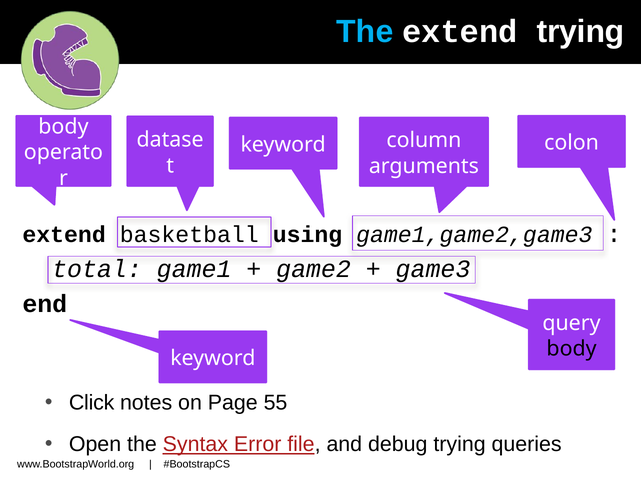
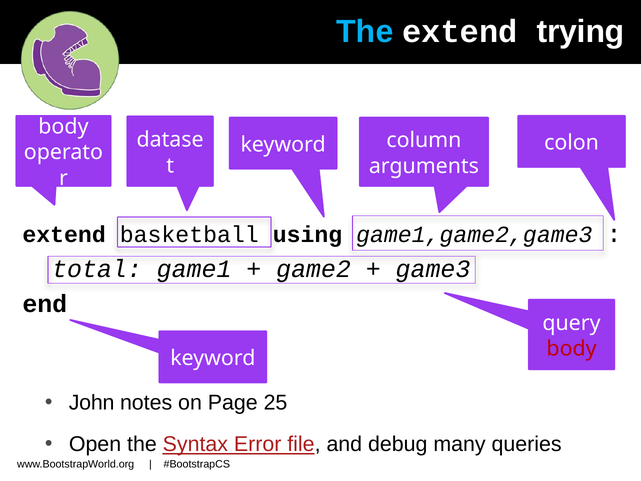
body at (572, 349) colour: black -> red
Click: Click -> John
55: 55 -> 25
debug trying: trying -> many
